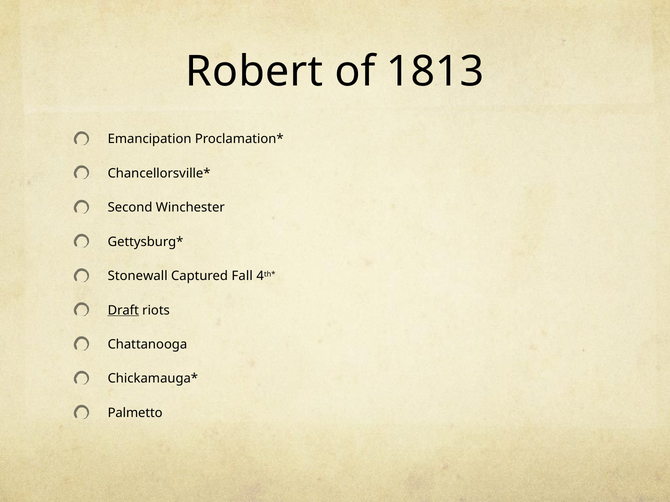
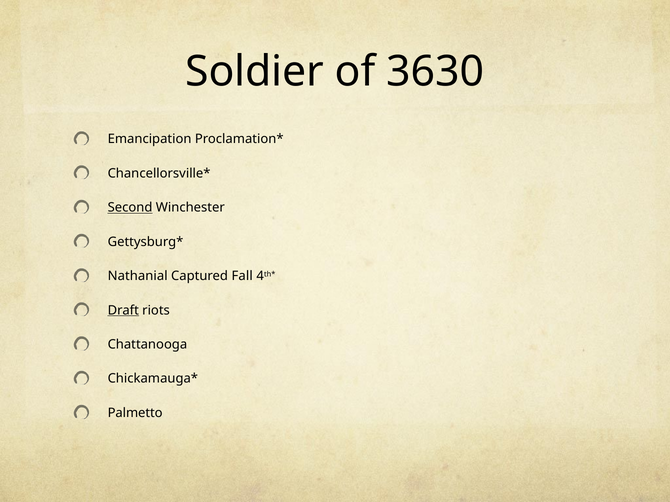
Robert: Robert -> Soldier
1813: 1813 -> 3630
Second underline: none -> present
Stonewall: Stonewall -> Nathanial
